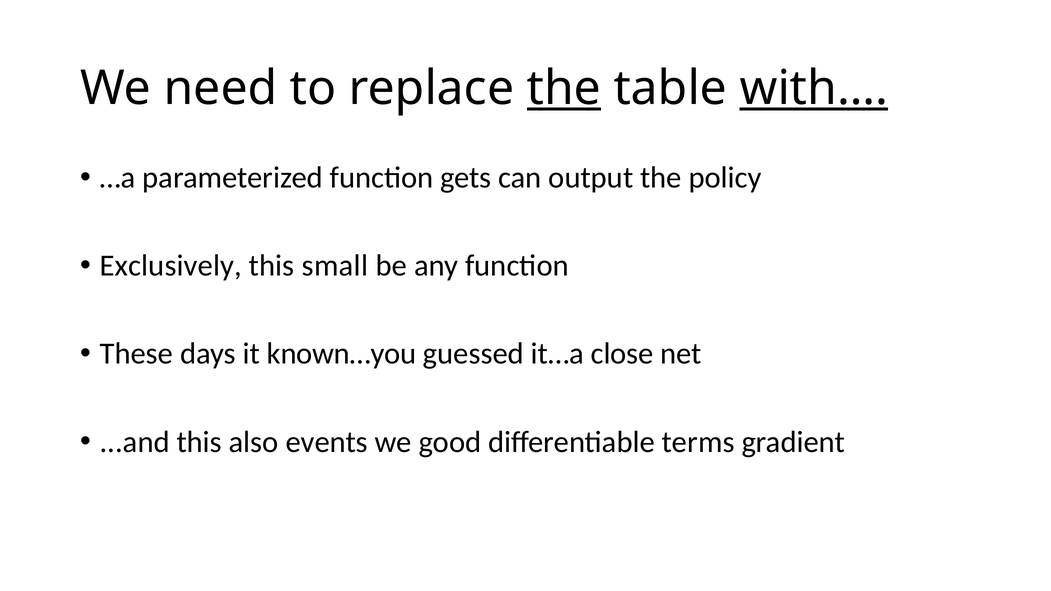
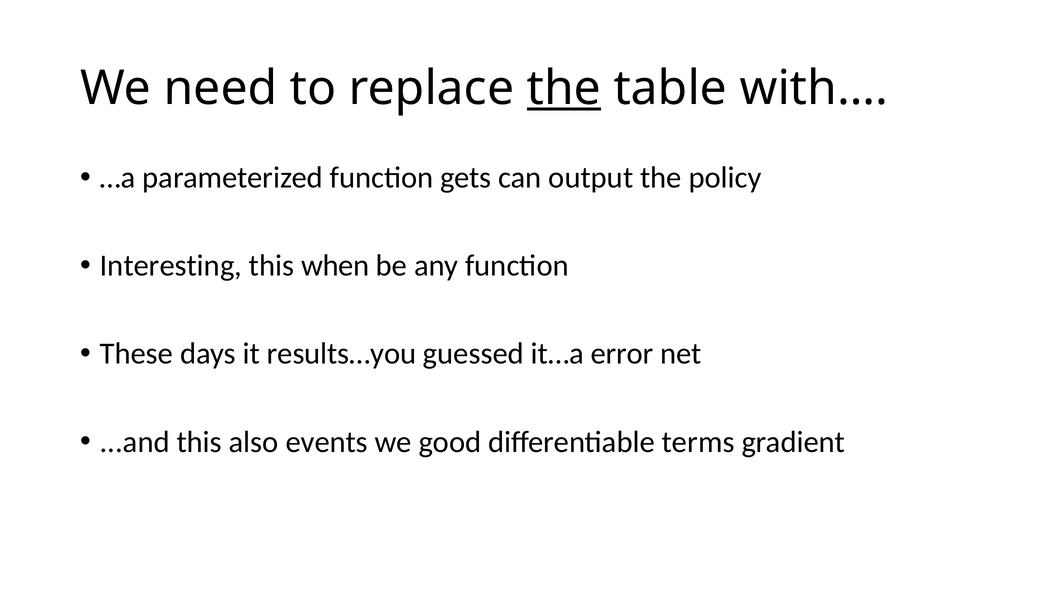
with… underline: present -> none
Exclusively: Exclusively -> Interesting
small: small -> when
known…you: known…you -> results…you
close: close -> error
